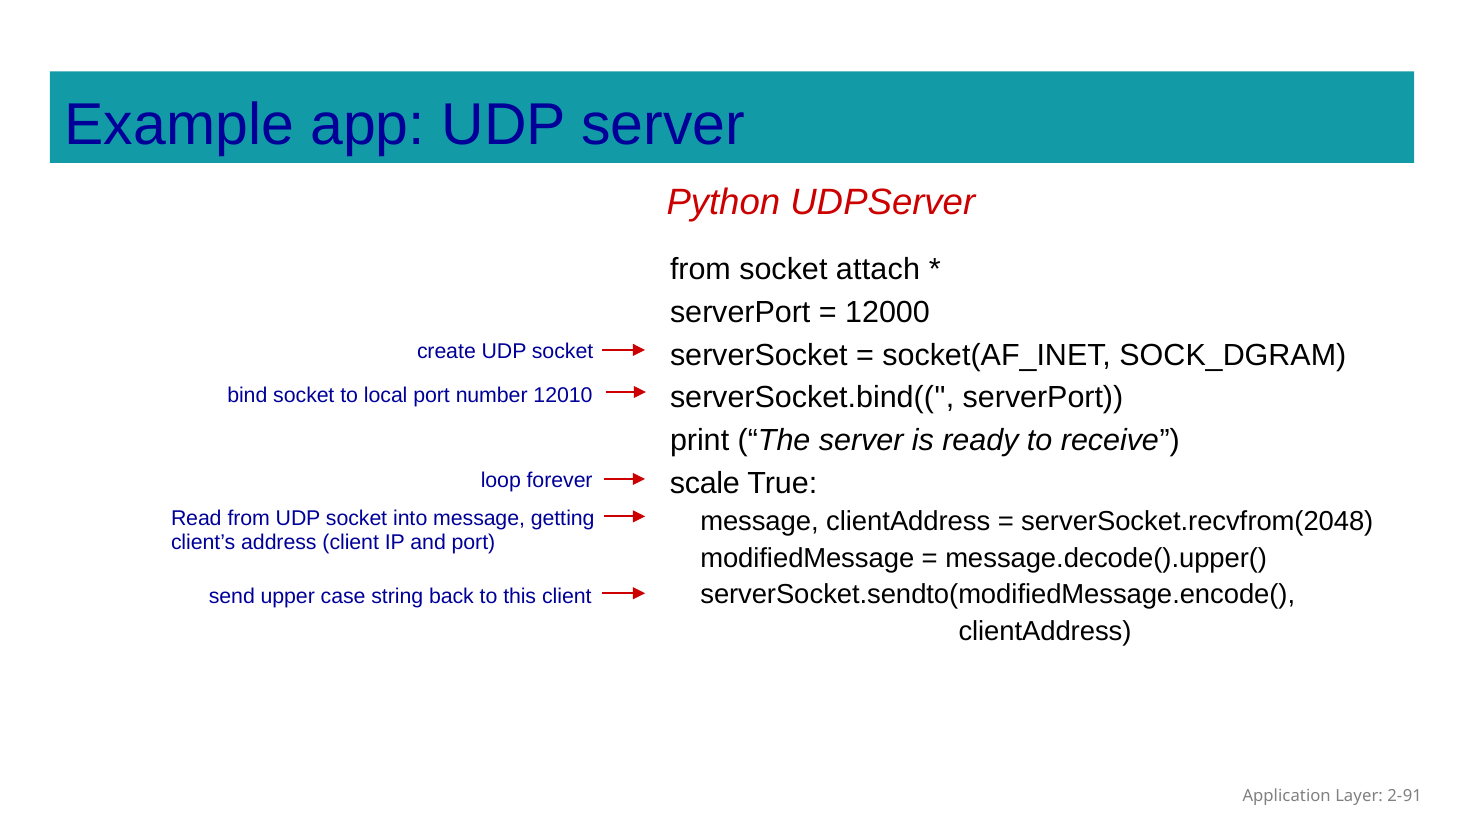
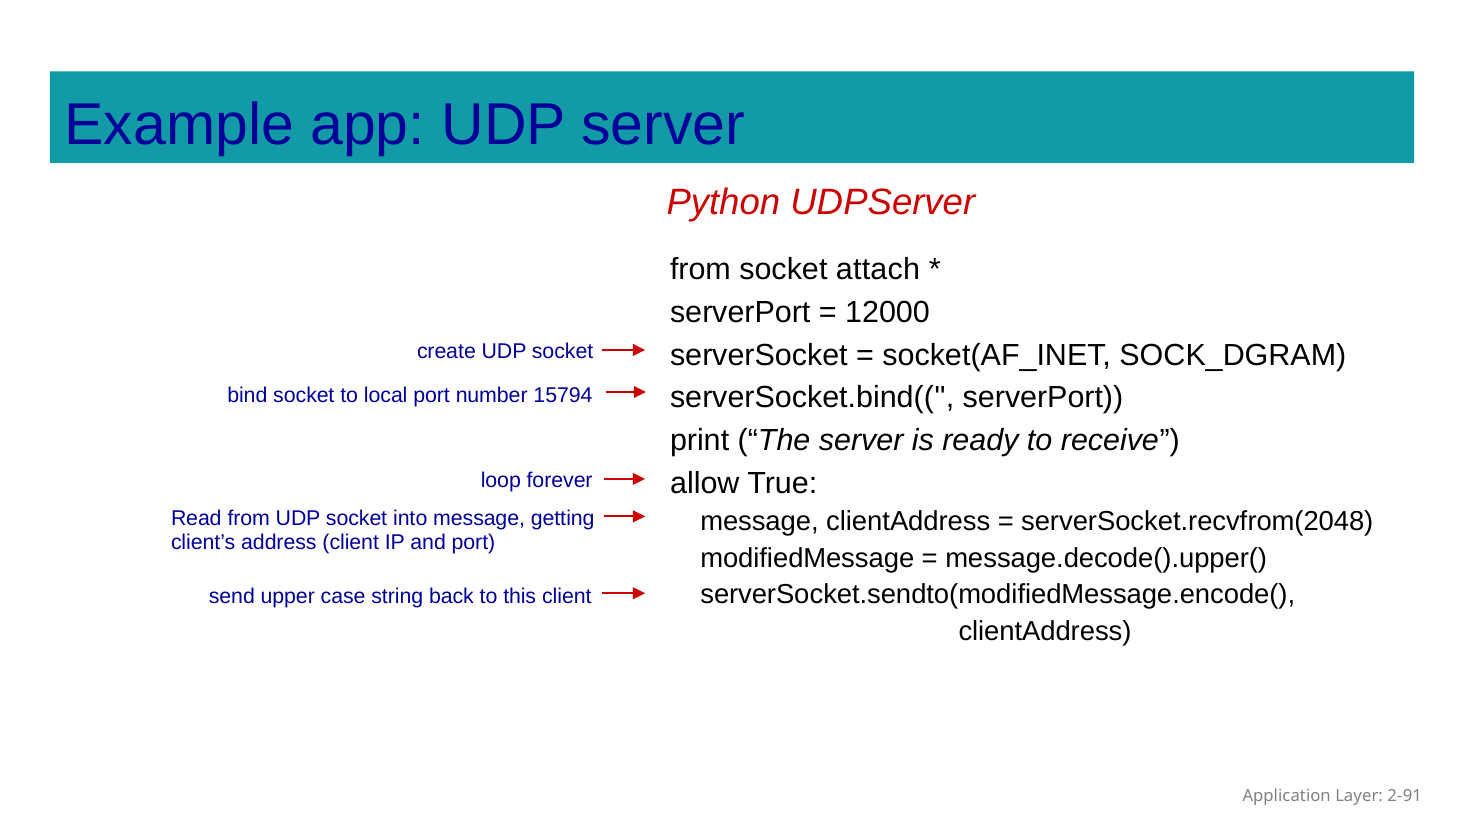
12010: 12010 -> 15794
scale: scale -> allow
